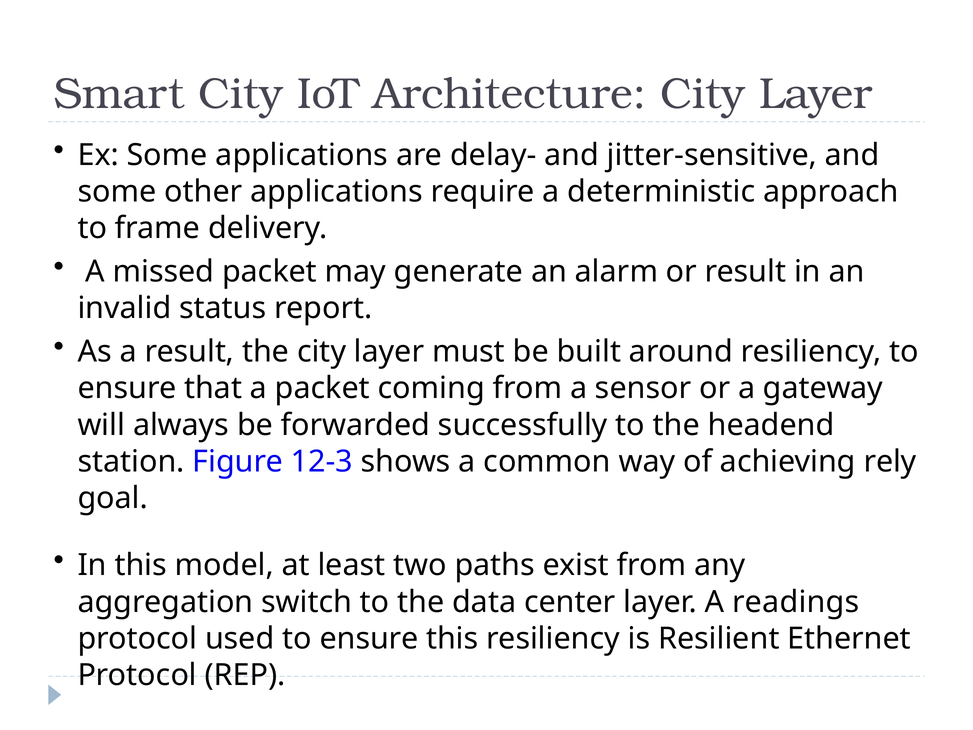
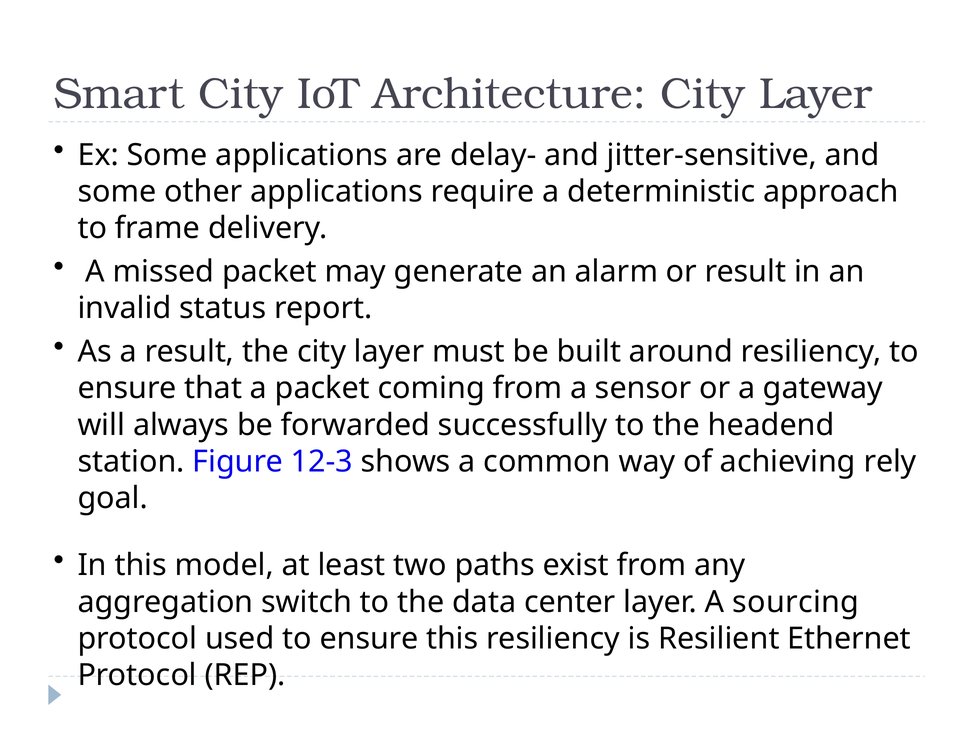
readings: readings -> sourcing
